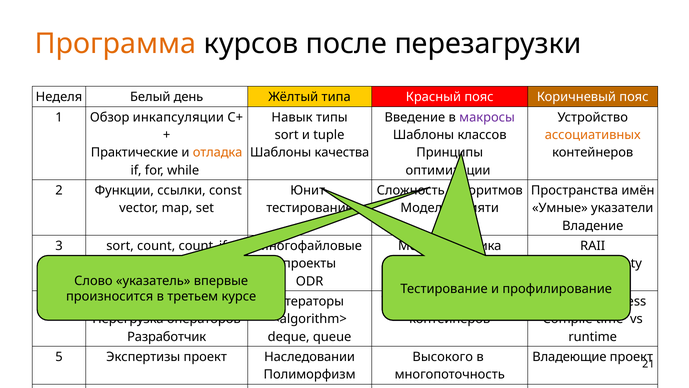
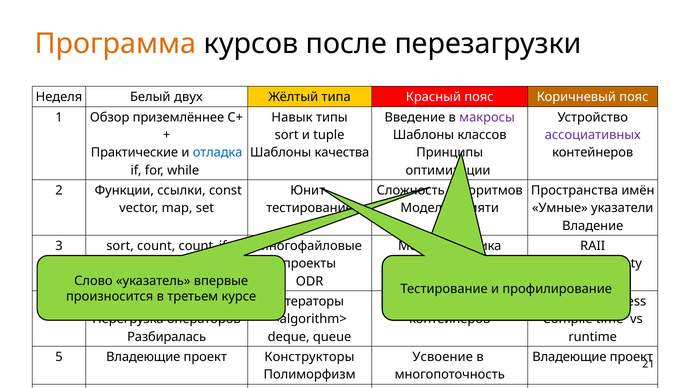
день: день -> двух
инкапсуляции: инкапсуляции -> приземлённее
ассоциативных colour: orange -> purple
отладка colour: orange -> blue
Разработчик: Разработчик -> Разбиралась
5 Экспертизы: Экспертизы -> Владеющие
Наследовании: Наследовании -> Конструкторы
Высокого: Высокого -> Усвоение
